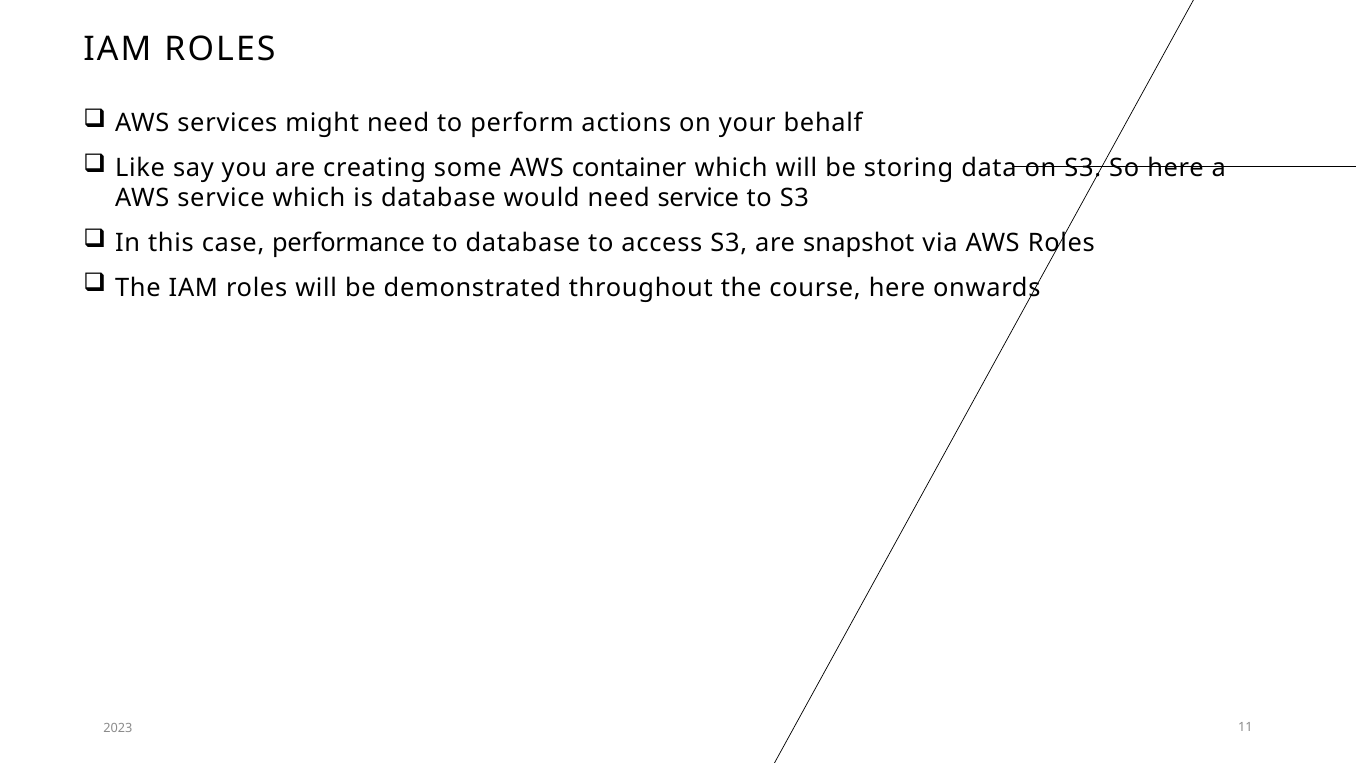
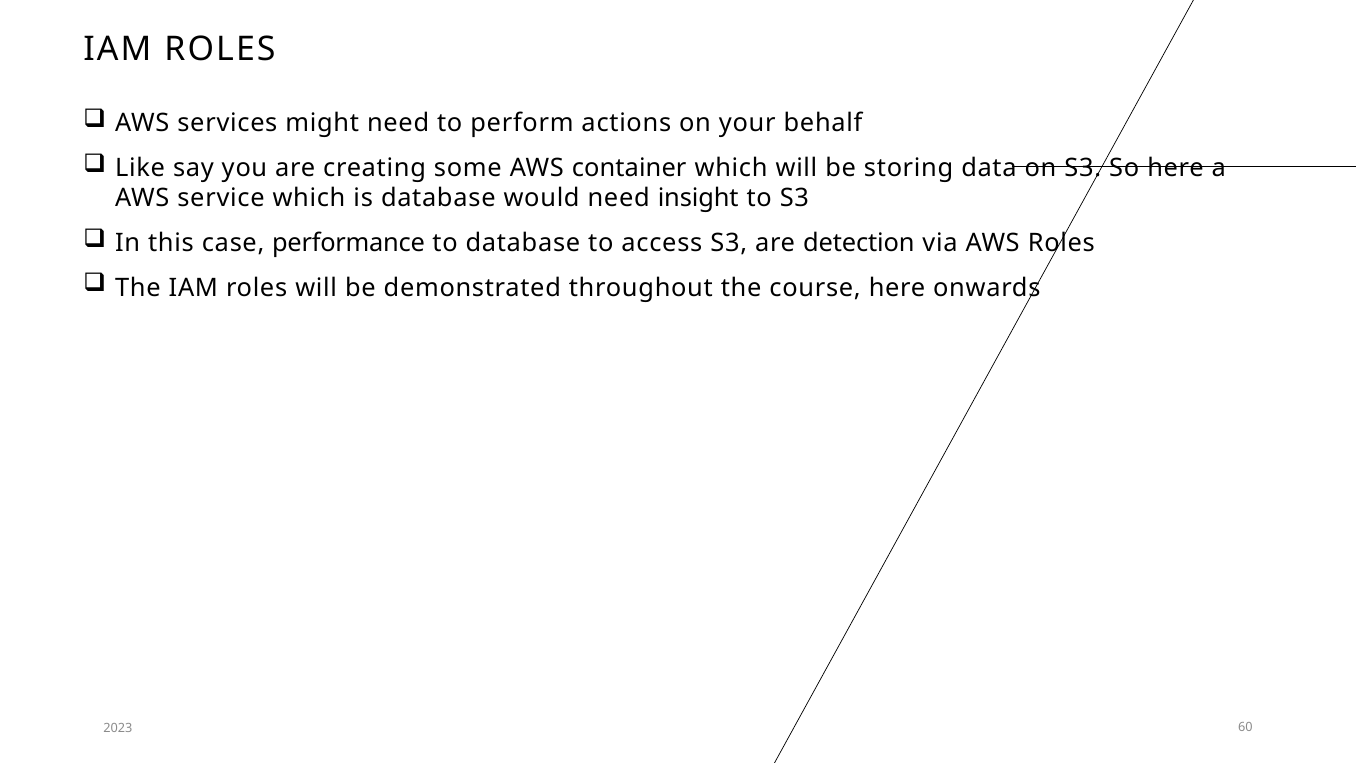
need service: service -> insight
snapshot: snapshot -> detection
11: 11 -> 60
